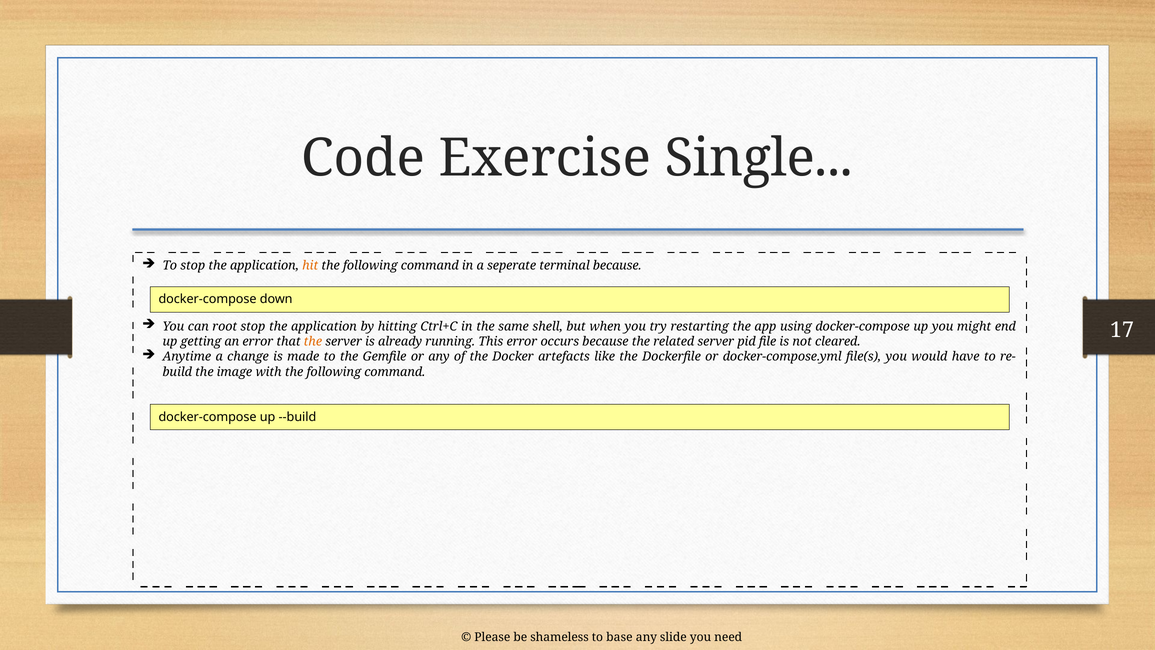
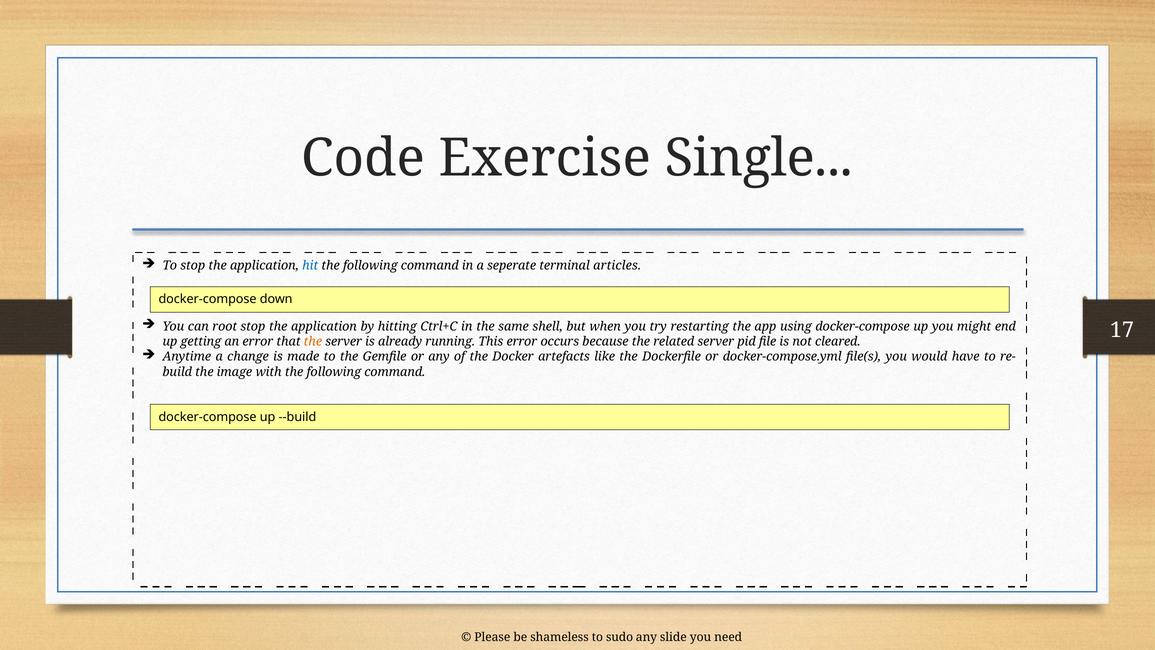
hit colour: orange -> blue
terminal because: because -> articles
base: base -> sudo
